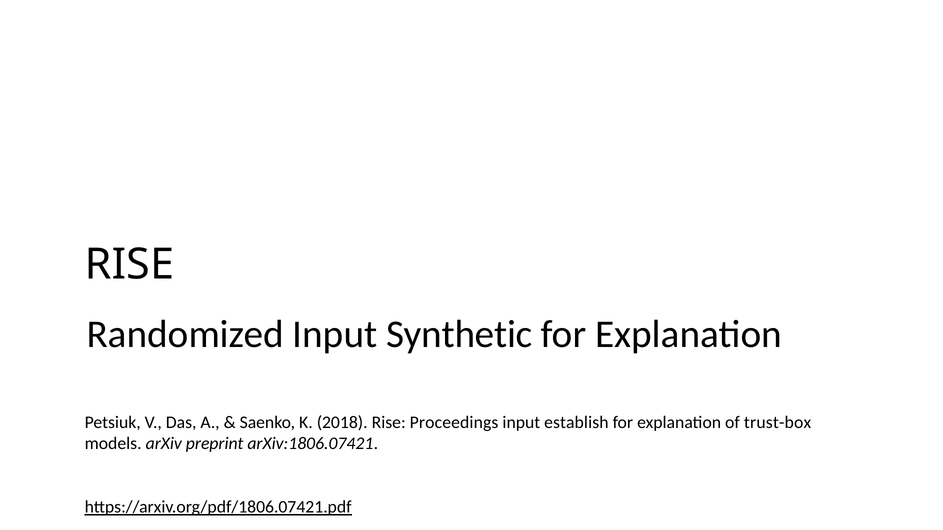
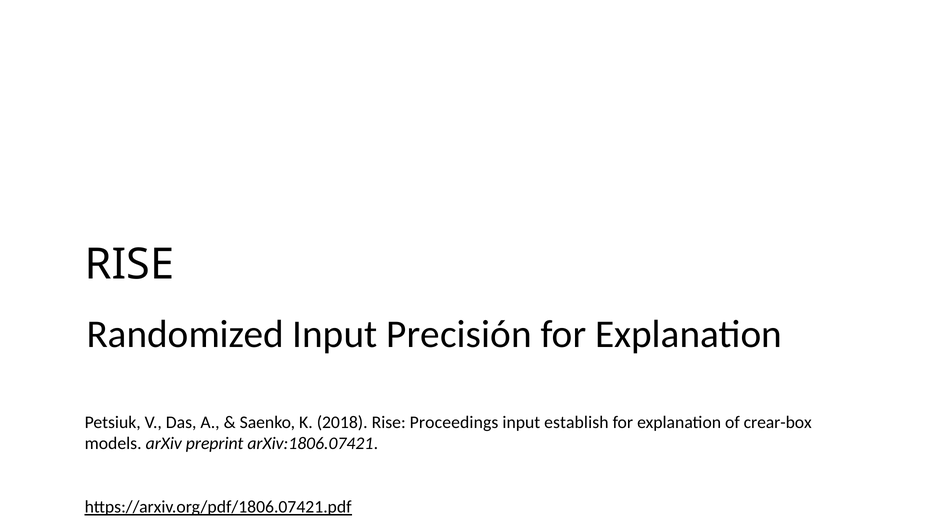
Synthetic: Synthetic -> Precisión
trust-box: trust-box -> crear-box
